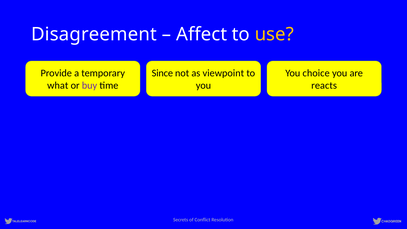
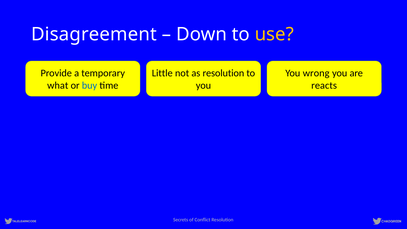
Affect: Affect -> Down
Since: Since -> Little
as viewpoint: viewpoint -> resolution
choice: choice -> wrong
buy colour: purple -> blue
